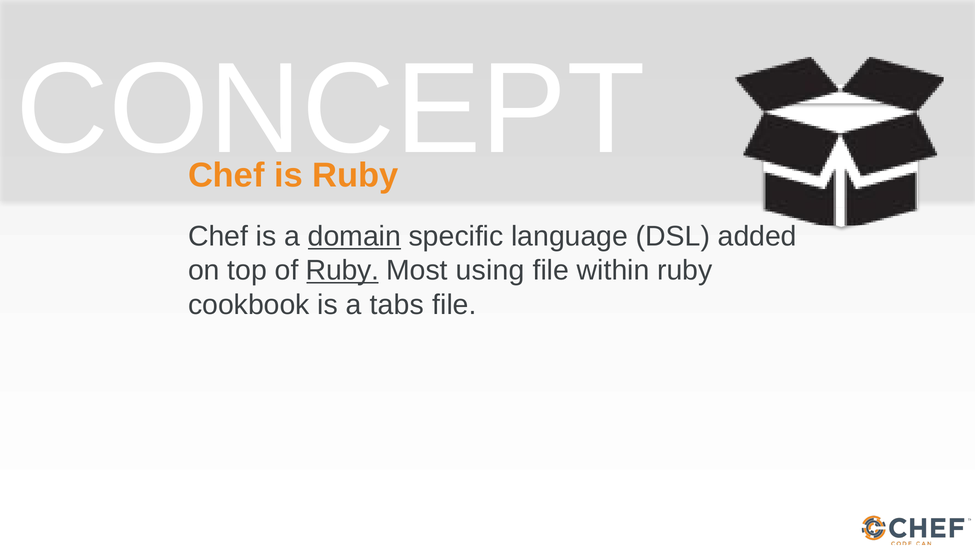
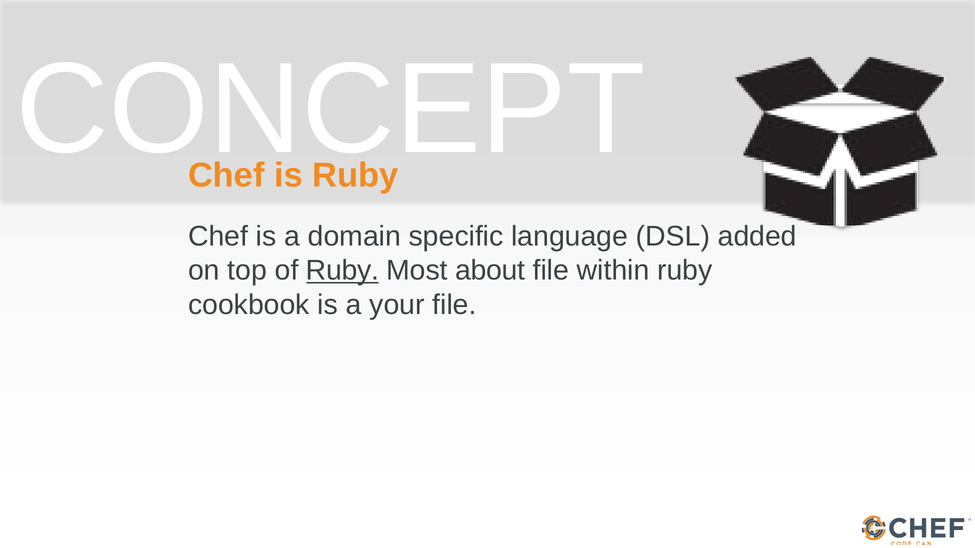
domain underline: present -> none
using: using -> about
tabs: tabs -> your
